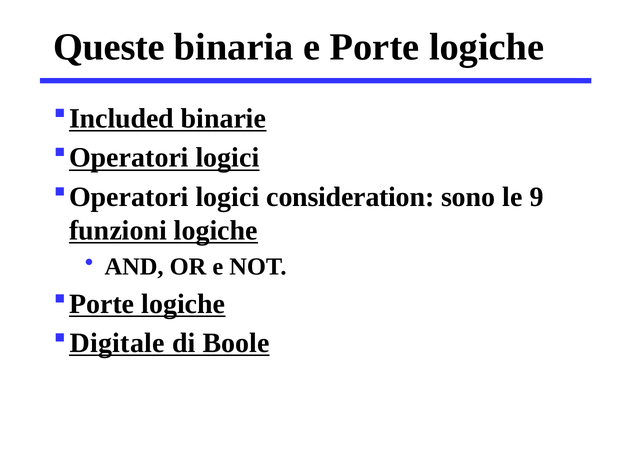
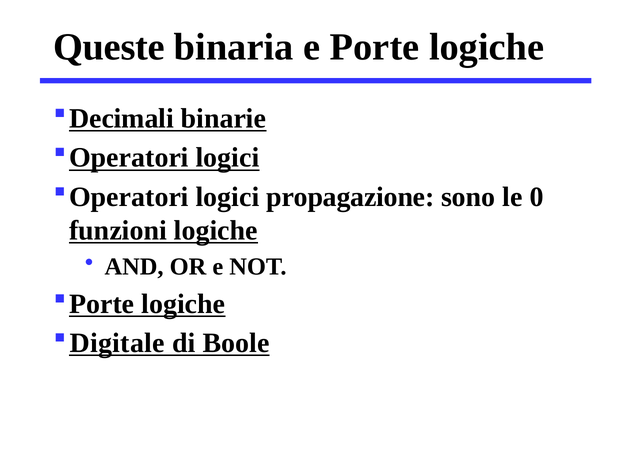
Included: Included -> Decimali
consideration: consideration -> propagazione
9: 9 -> 0
